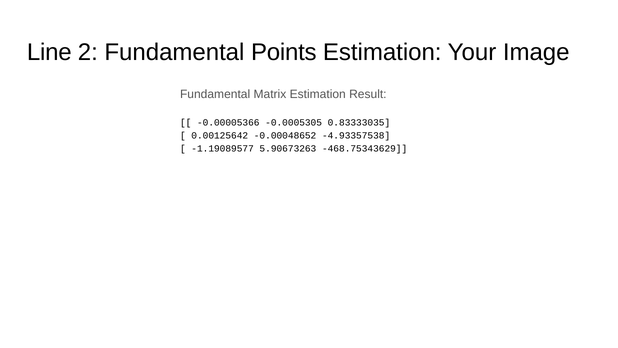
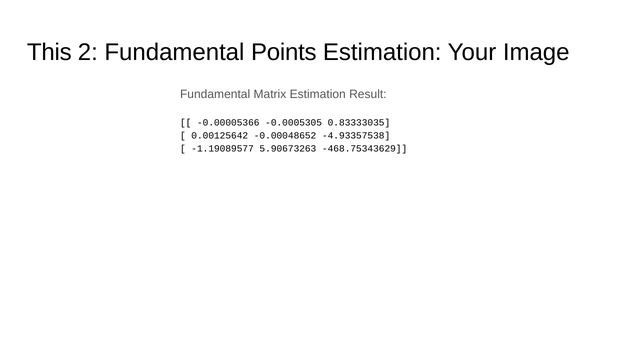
Line: Line -> This
